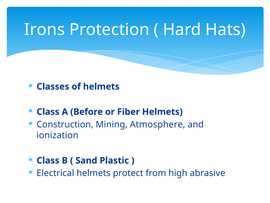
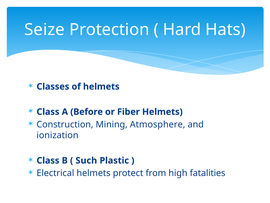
Irons: Irons -> Seize
Sand: Sand -> Such
abrasive: abrasive -> fatalities
